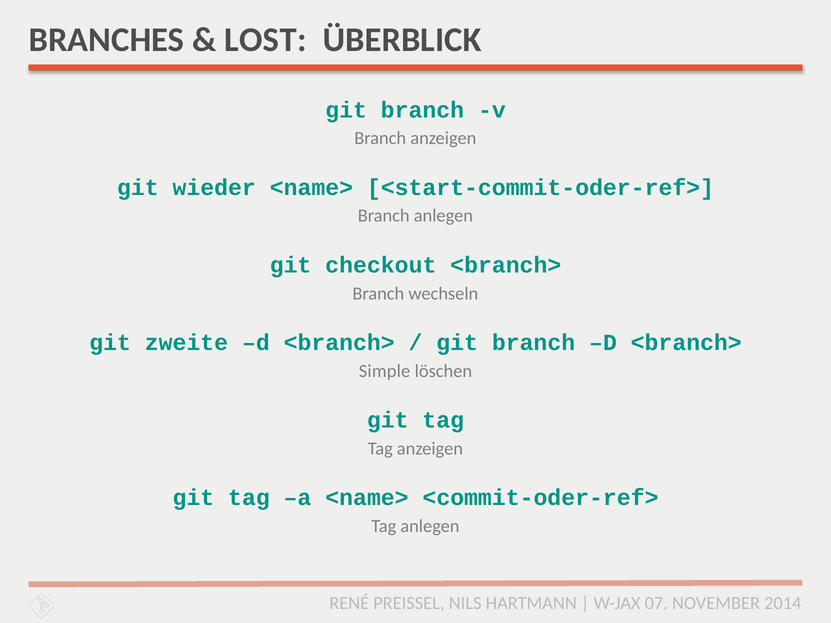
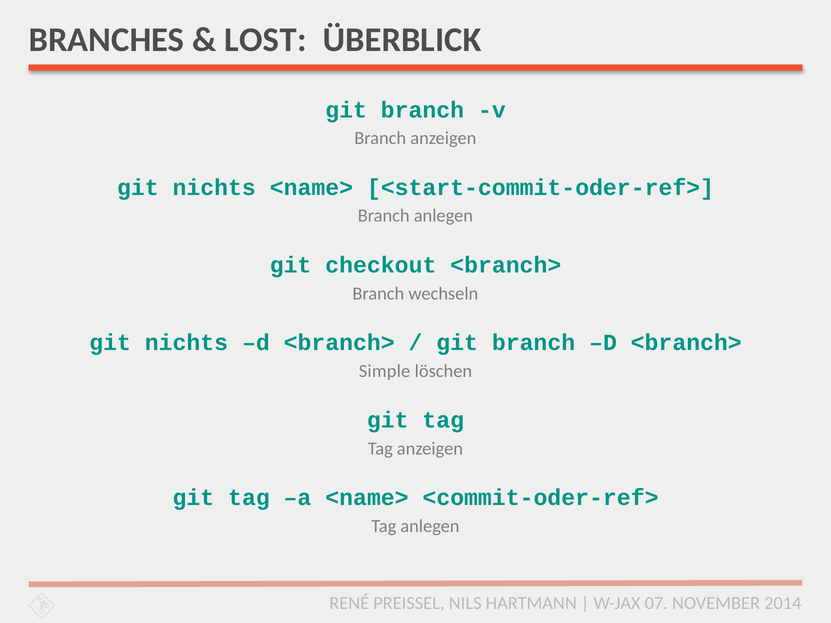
wieder at (214, 188): wieder -> nichts
zweite at (186, 343): zweite -> nichts
